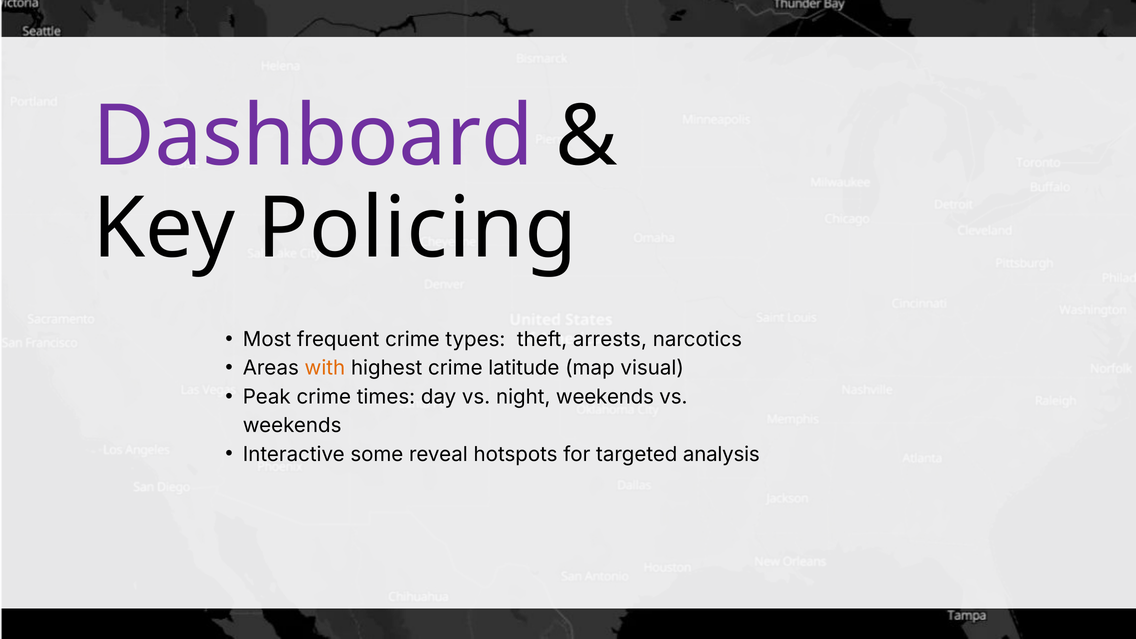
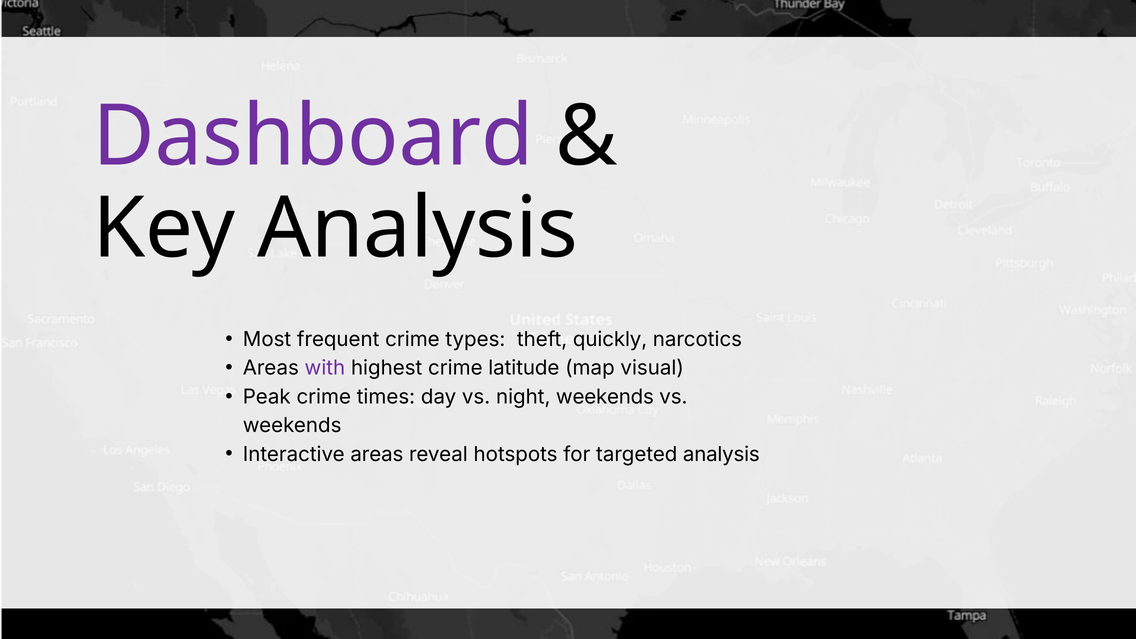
Key Policing: Policing -> Analysis
arrests: arrests -> quickly
with colour: orange -> purple
Interactive some: some -> areas
